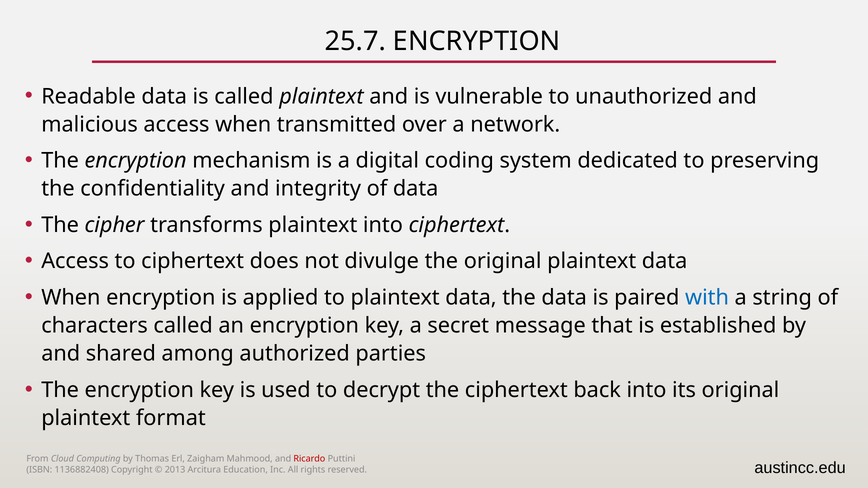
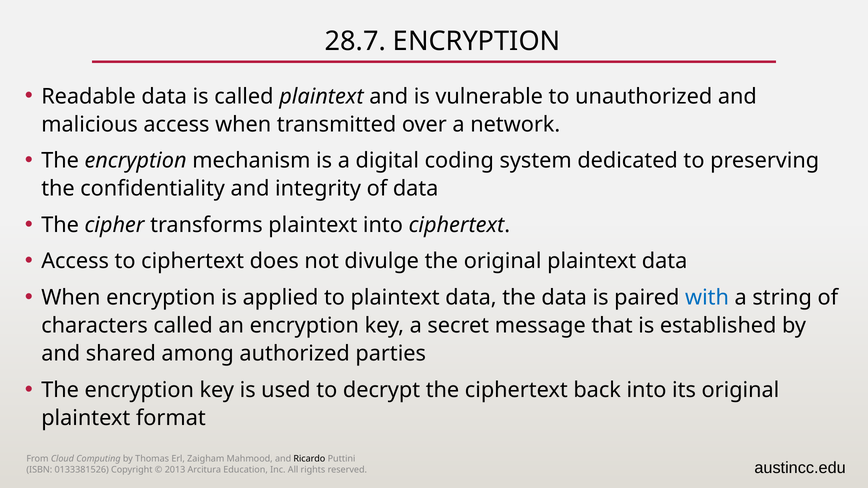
25.7: 25.7 -> 28.7
Ricardo colour: red -> black
1136882408: 1136882408 -> 0133381526
